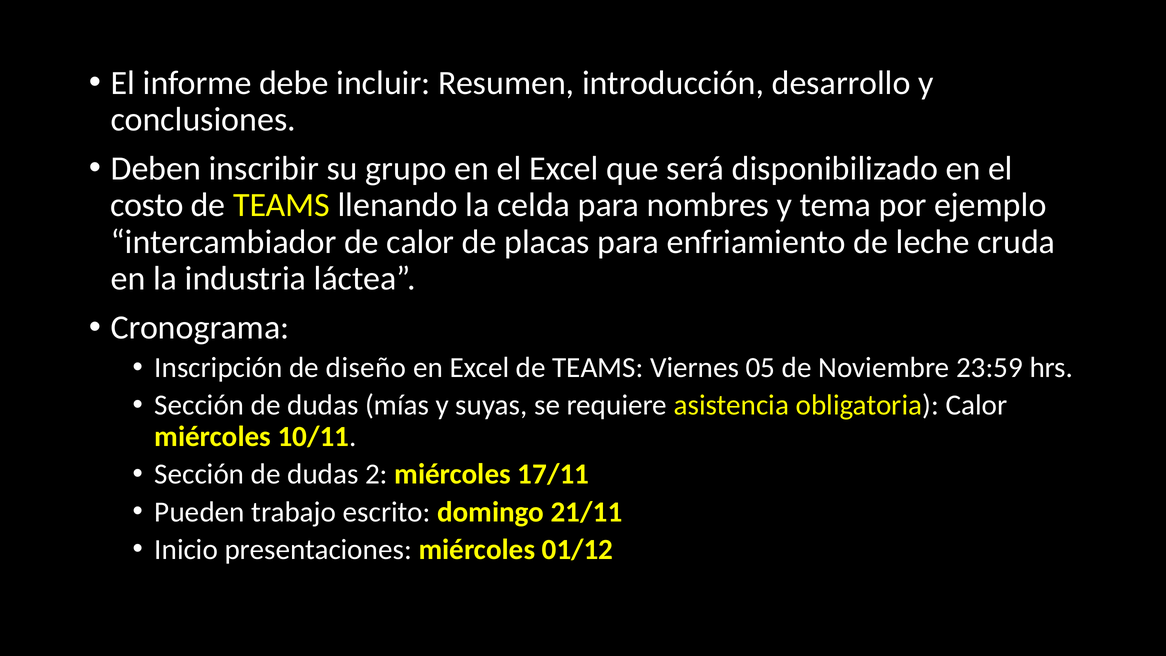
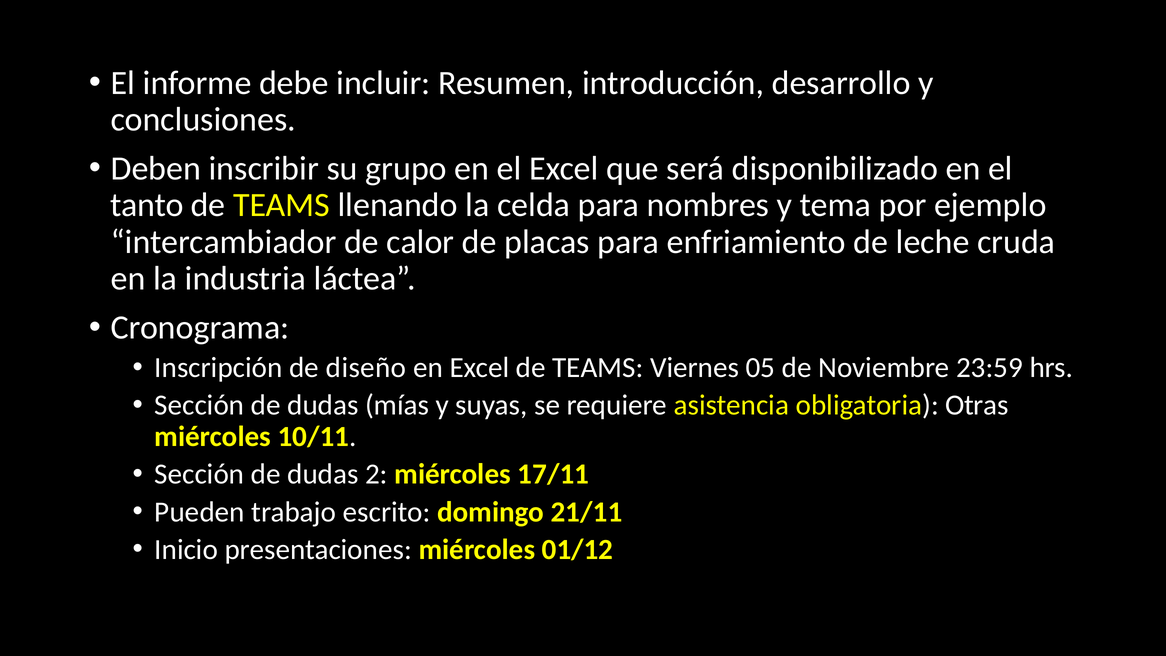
costo: costo -> tanto
obligatoria Calor: Calor -> Otras
